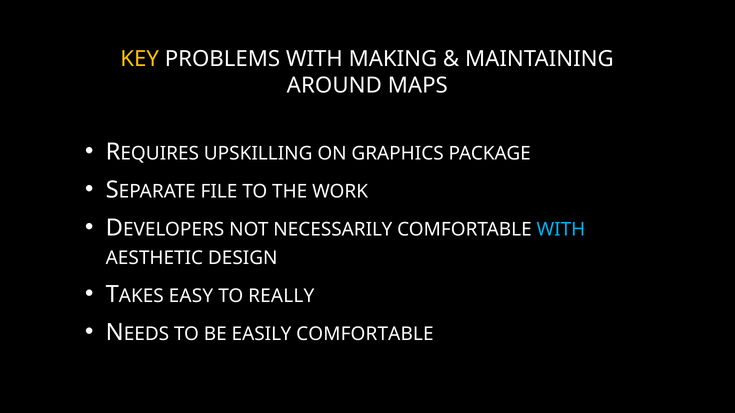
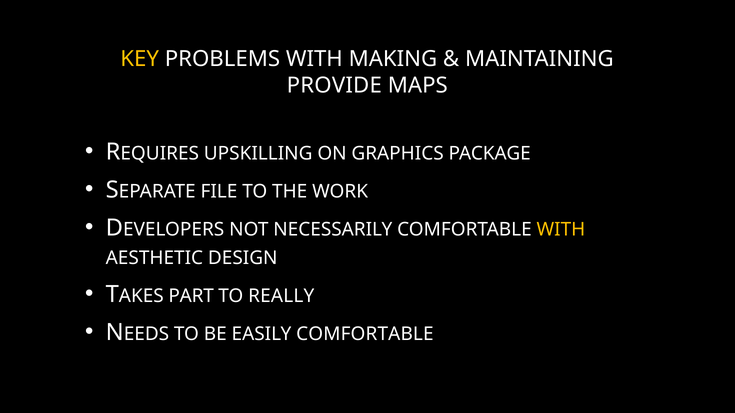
AROUND: AROUND -> PROVIDE
WITH at (561, 230) colour: light blue -> yellow
EASY: EASY -> PART
